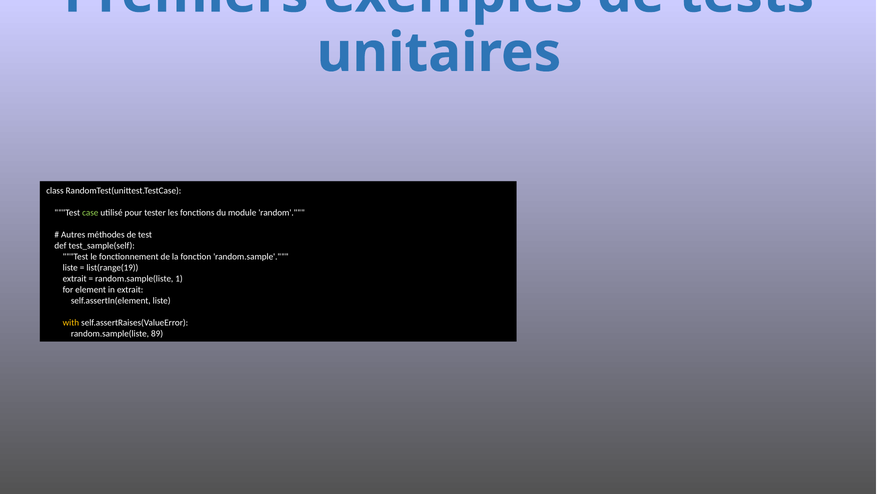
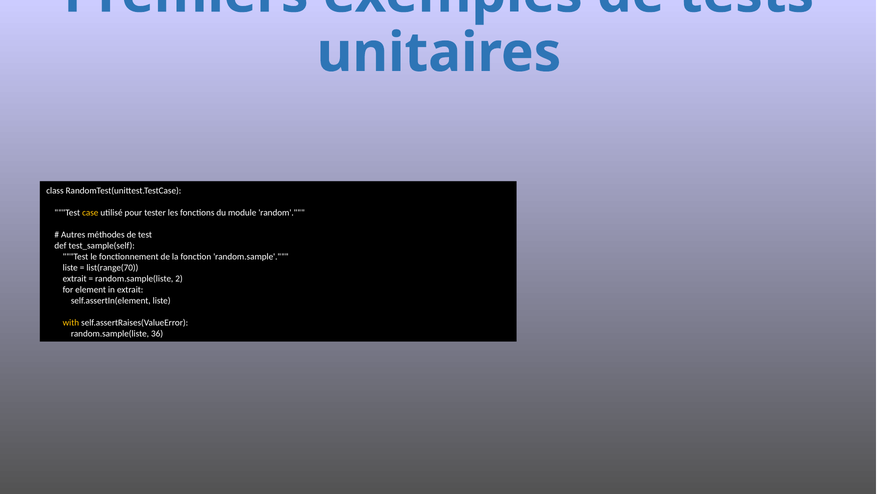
case colour: light green -> yellow
list(range(19: list(range(19 -> list(range(70
1: 1 -> 2
89: 89 -> 36
